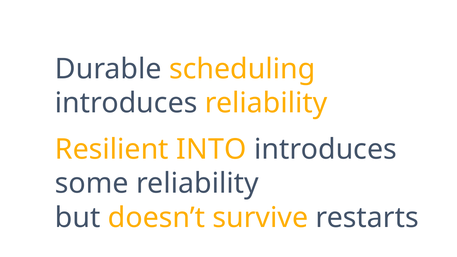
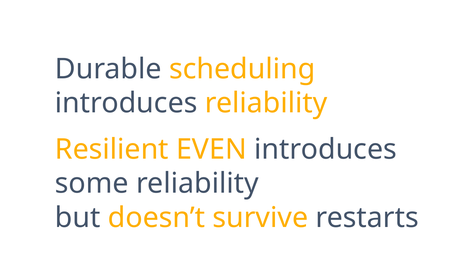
INTO: INTO -> EVEN
